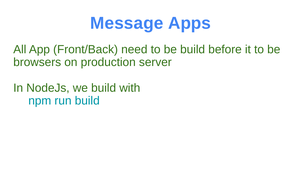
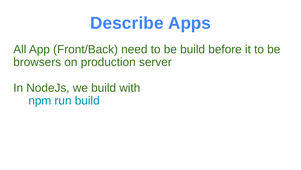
Message: Message -> Describe
